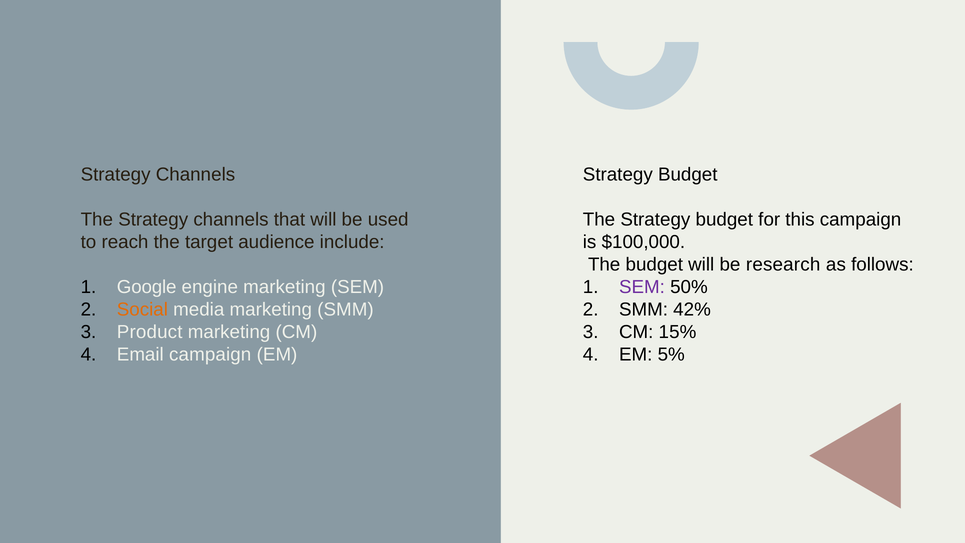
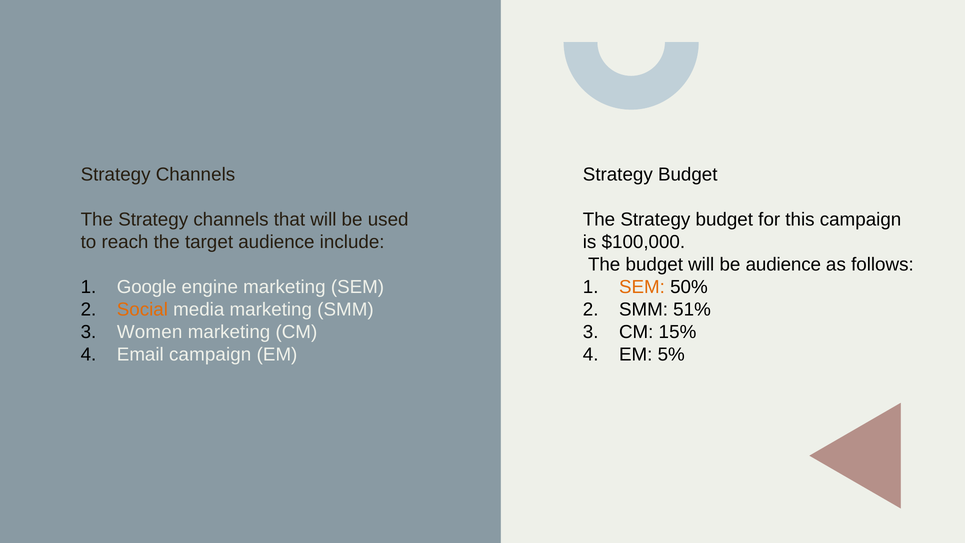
be research: research -> audience
SEM at (642, 287) colour: purple -> orange
42%: 42% -> 51%
Product: Product -> Women
